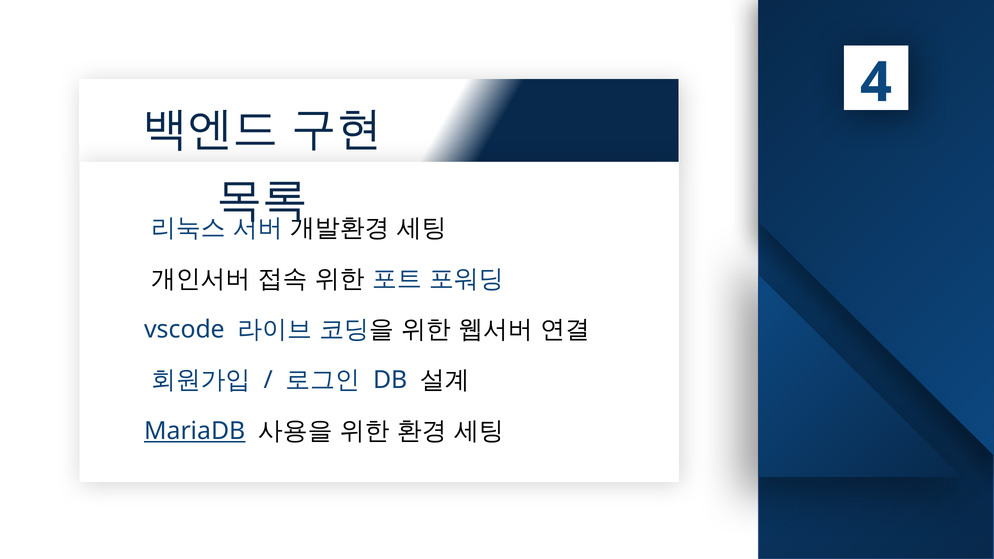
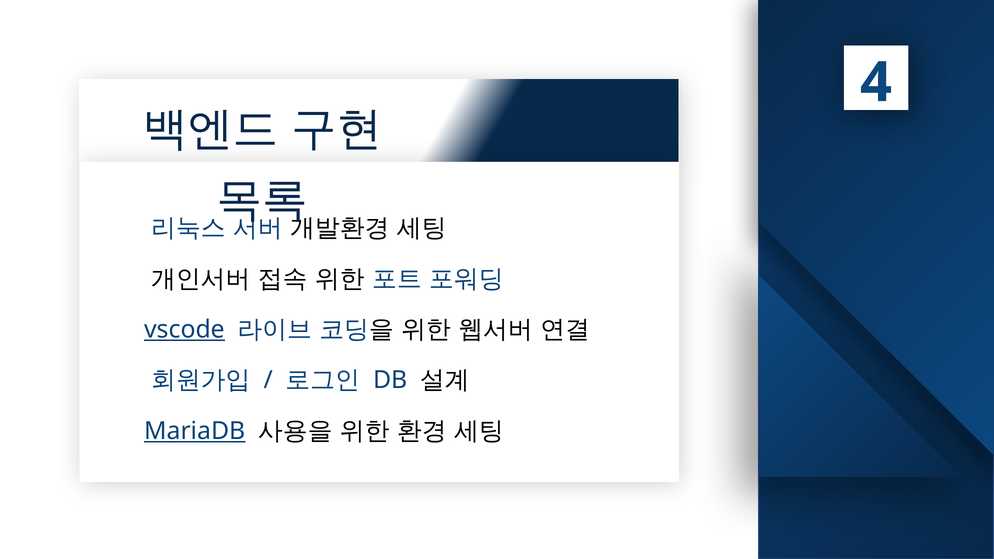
vscode underline: none -> present
